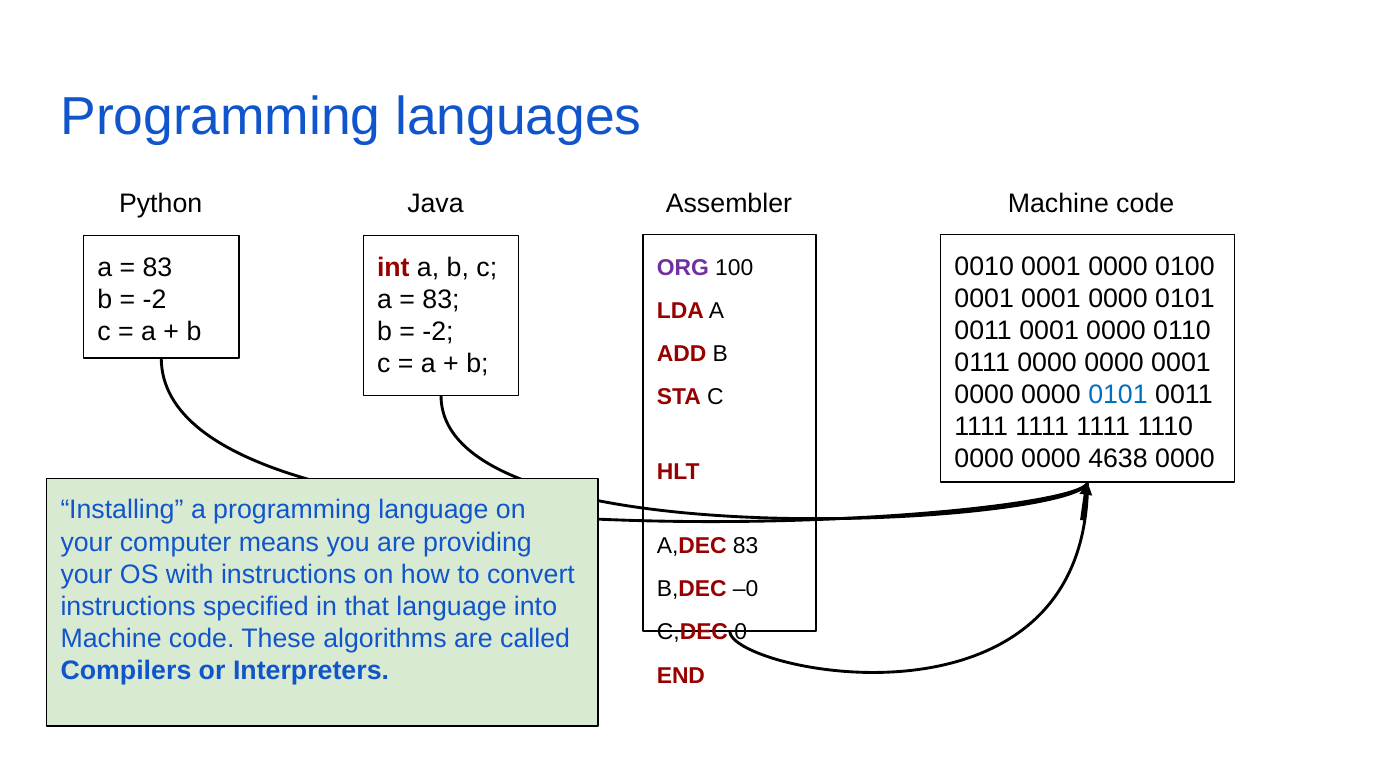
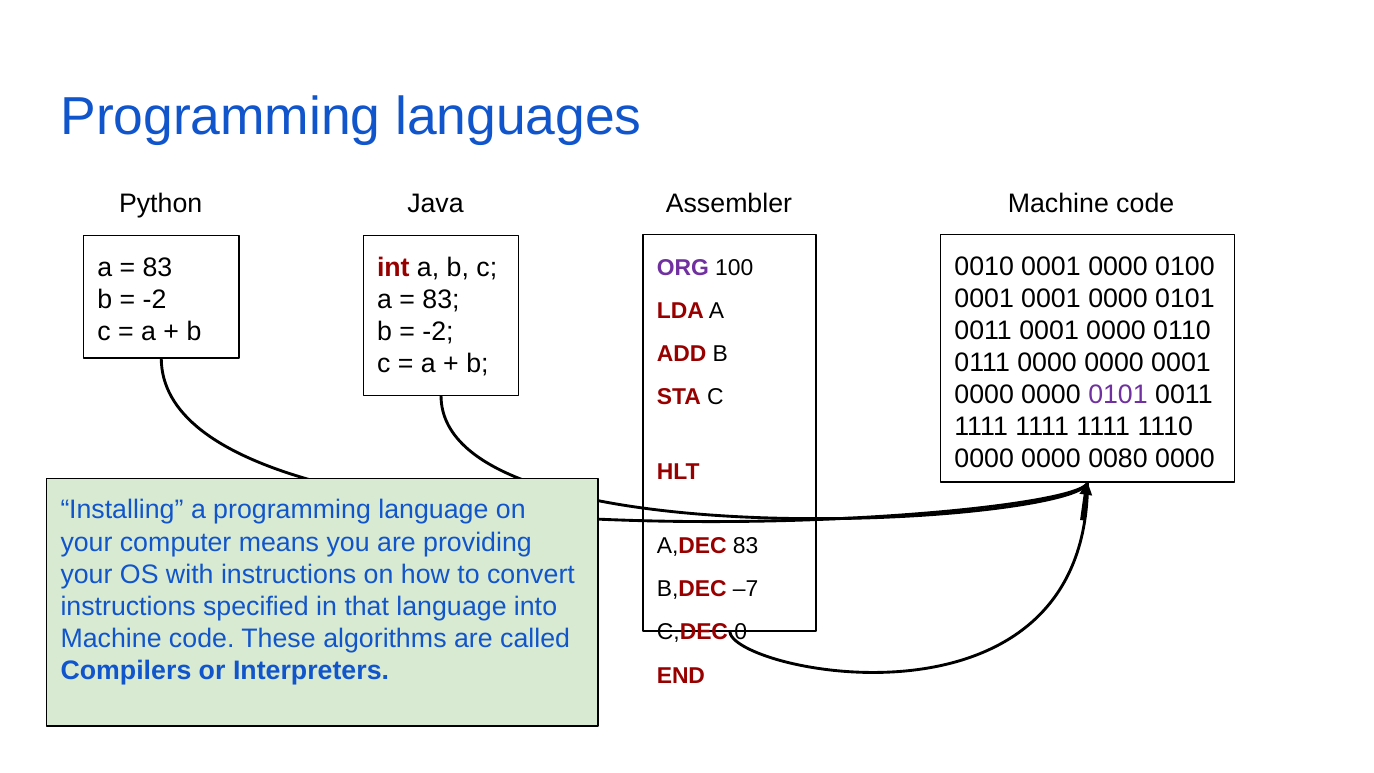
0101 at (1118, 395) colour: blue -> purple
4638: 4638 -> 0080
–0: –0 -> –7
